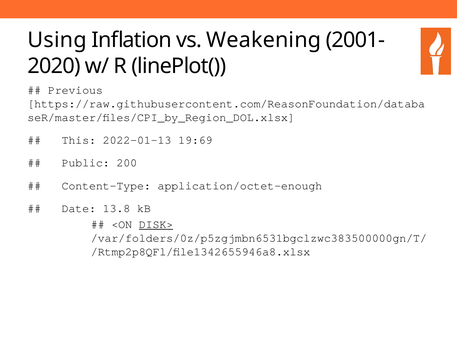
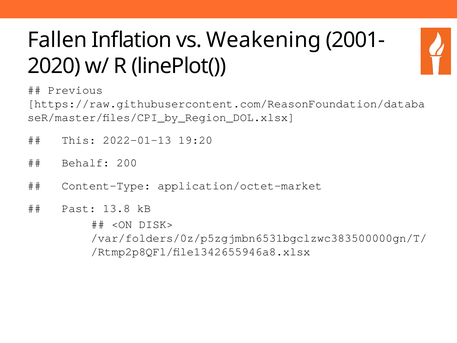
Using: Using -> Fallen
19:69: 19:69 -> 19:20
Public: Public -> Behalf
application/octet-enough: application/octet-enough -> application/octet-market
Date: Date -> Past
DISK> underline: present -> none
